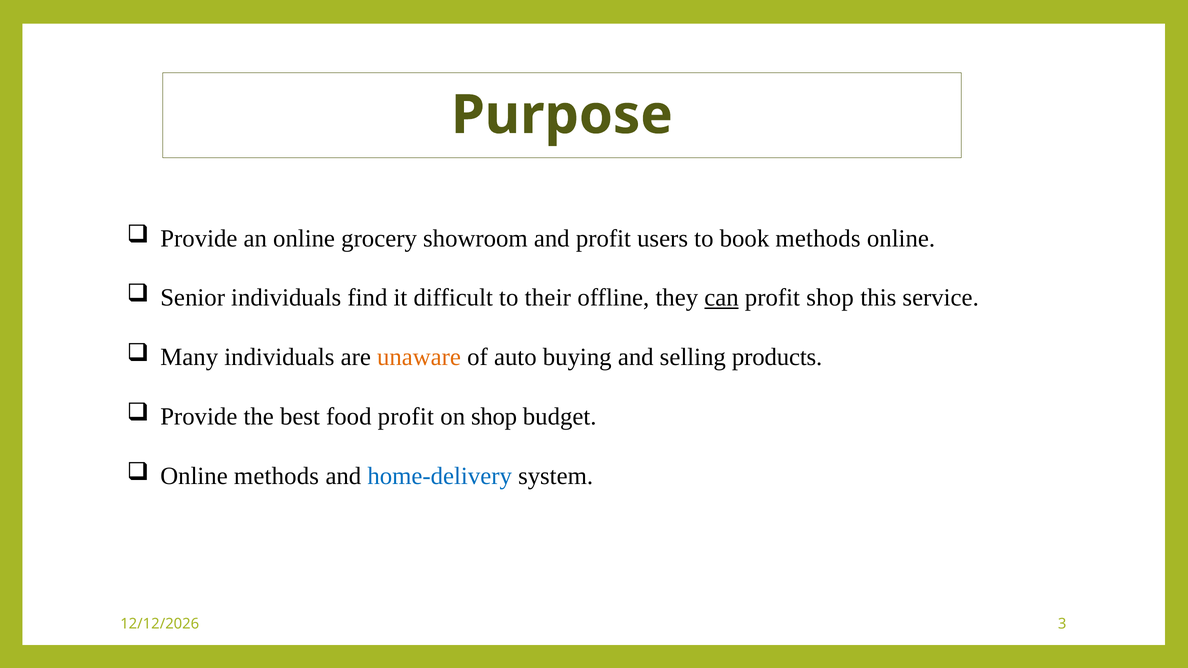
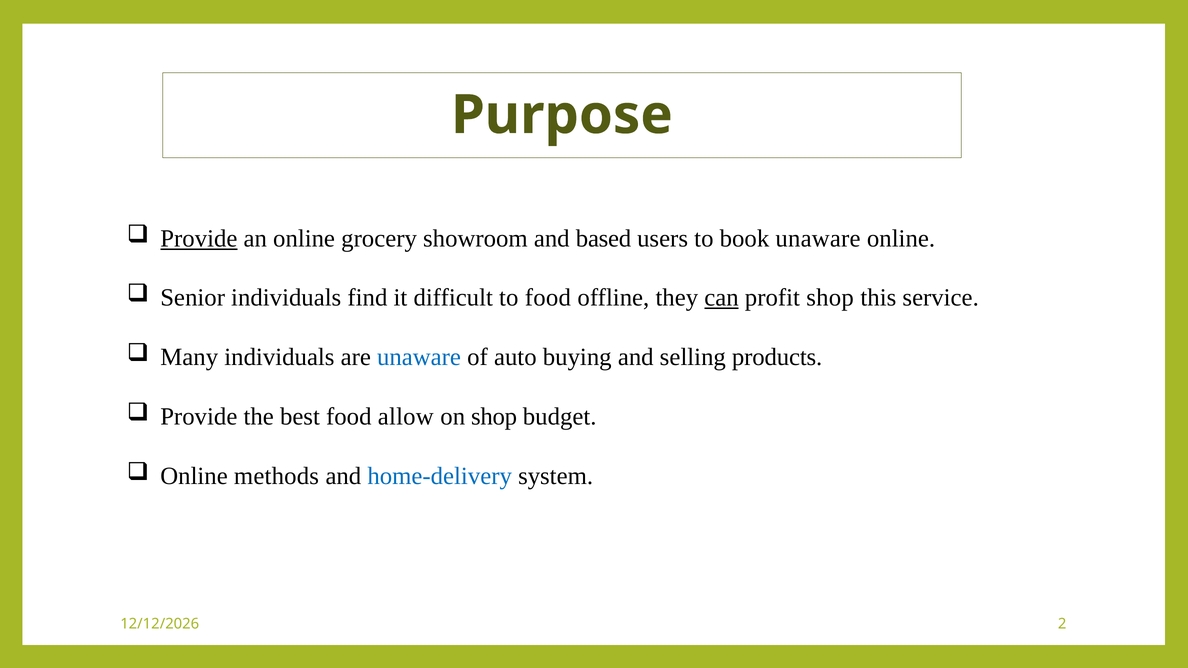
Provide at (199, 238) underline: none -> present
and profit: profit -> based
book methods: methods -> unaware
to their: their -> food
unaware at (419, 357) colour: orange -> blue
food profit: profit -> allow
3: 3 -> 2
